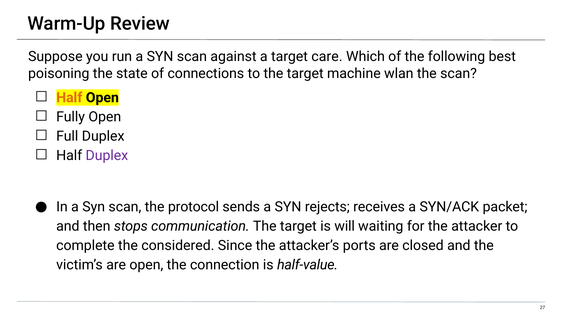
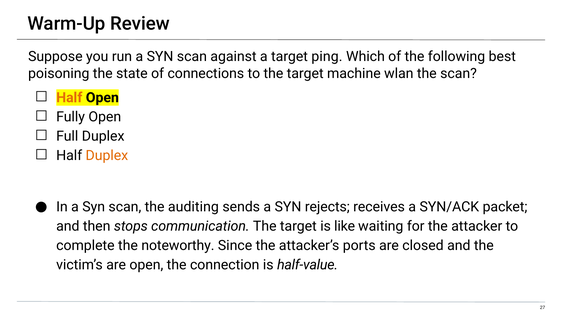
care: care -> ping
Duplex at (107, 156) colour: purple -> orange
protocol: protocol -> auditing
will: will -> like
considered: considered -> noteworthy
